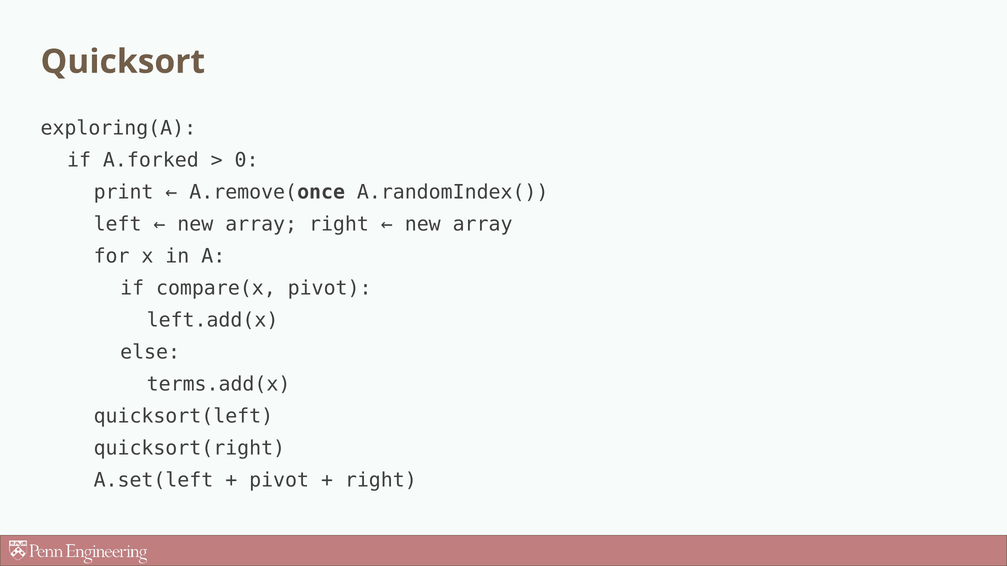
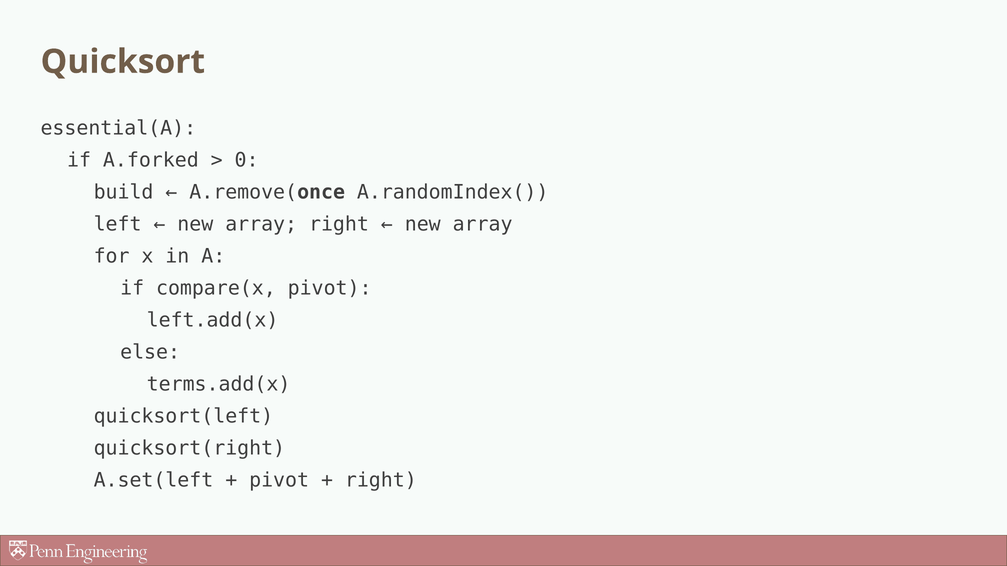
exploring(A: exploring(A -> essential(A
print: print -> build
